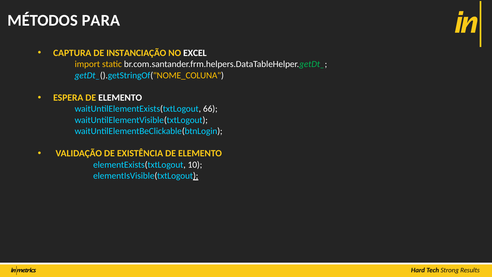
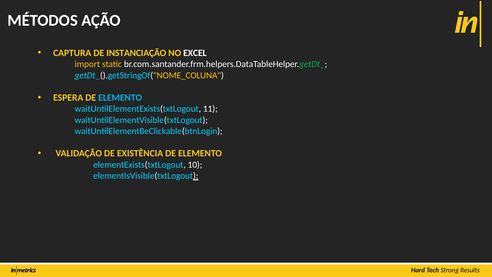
PARA: PARA -> AÇÃO
ELEMENTO at (120, 98) colour: white -> light blue
66: 66 -> 11
